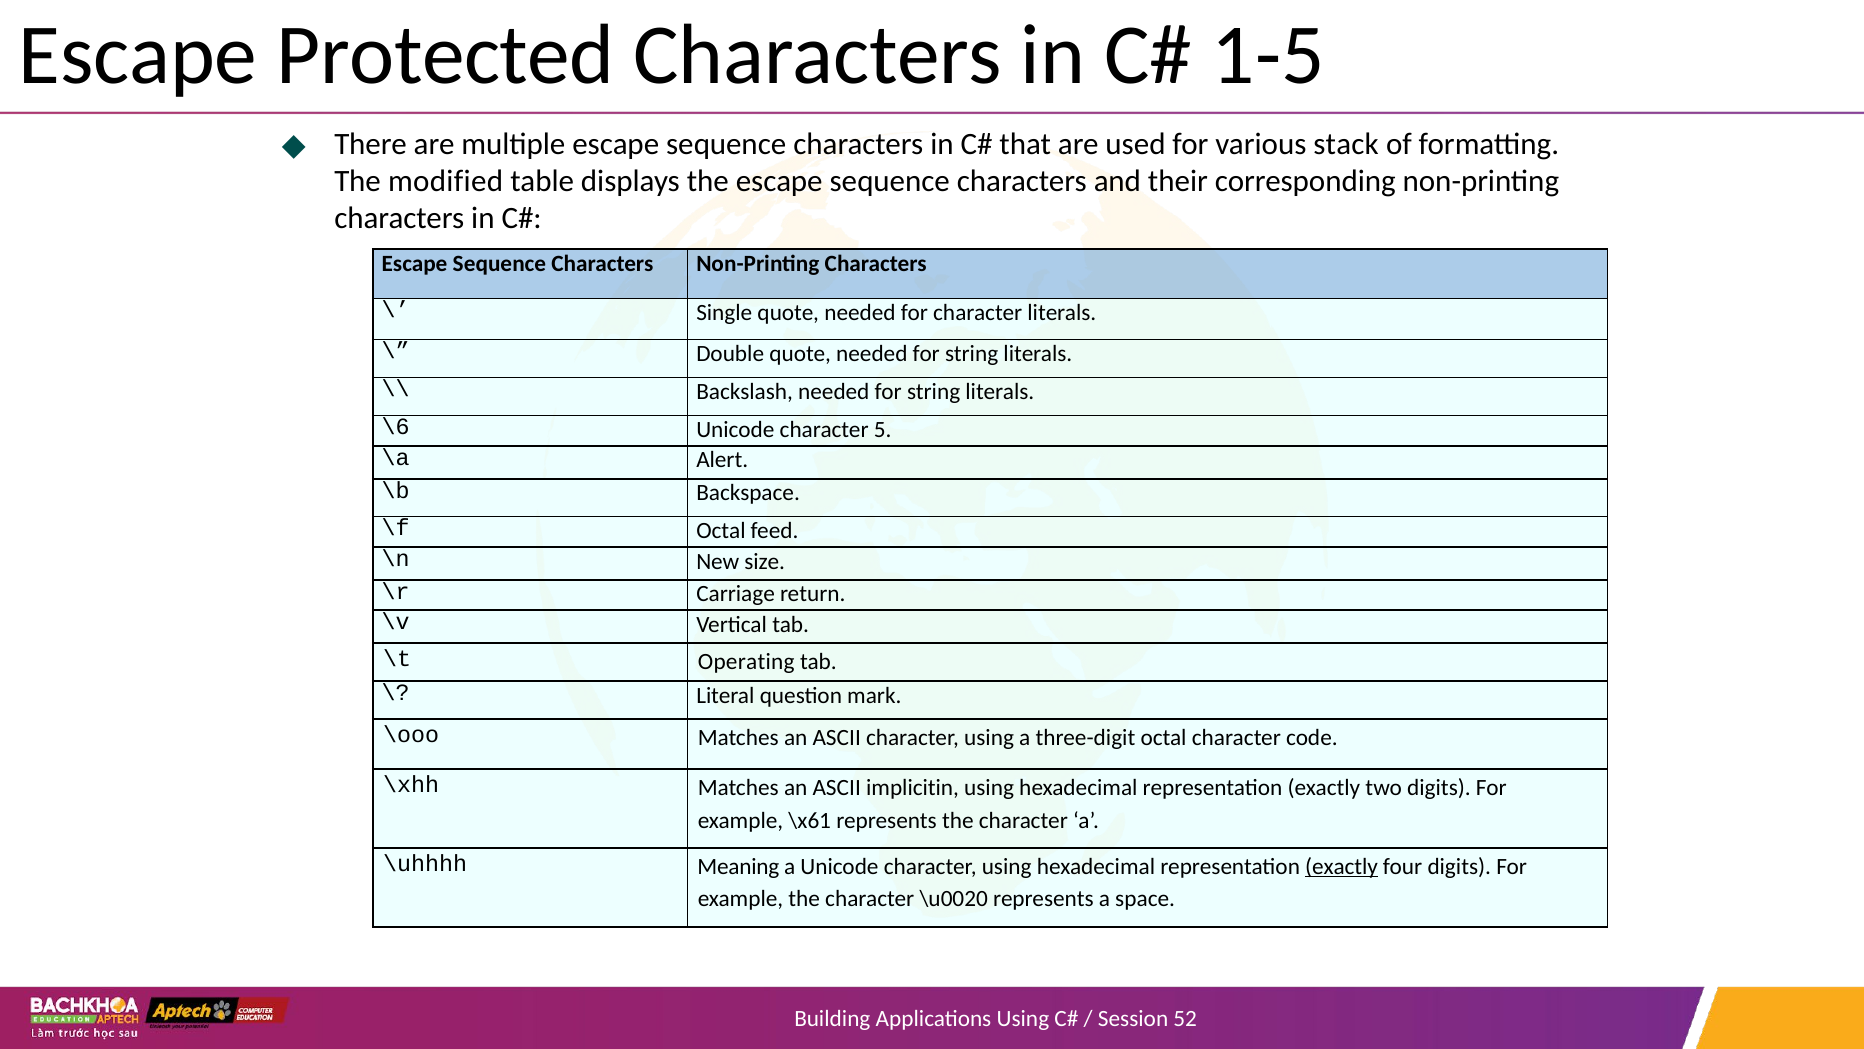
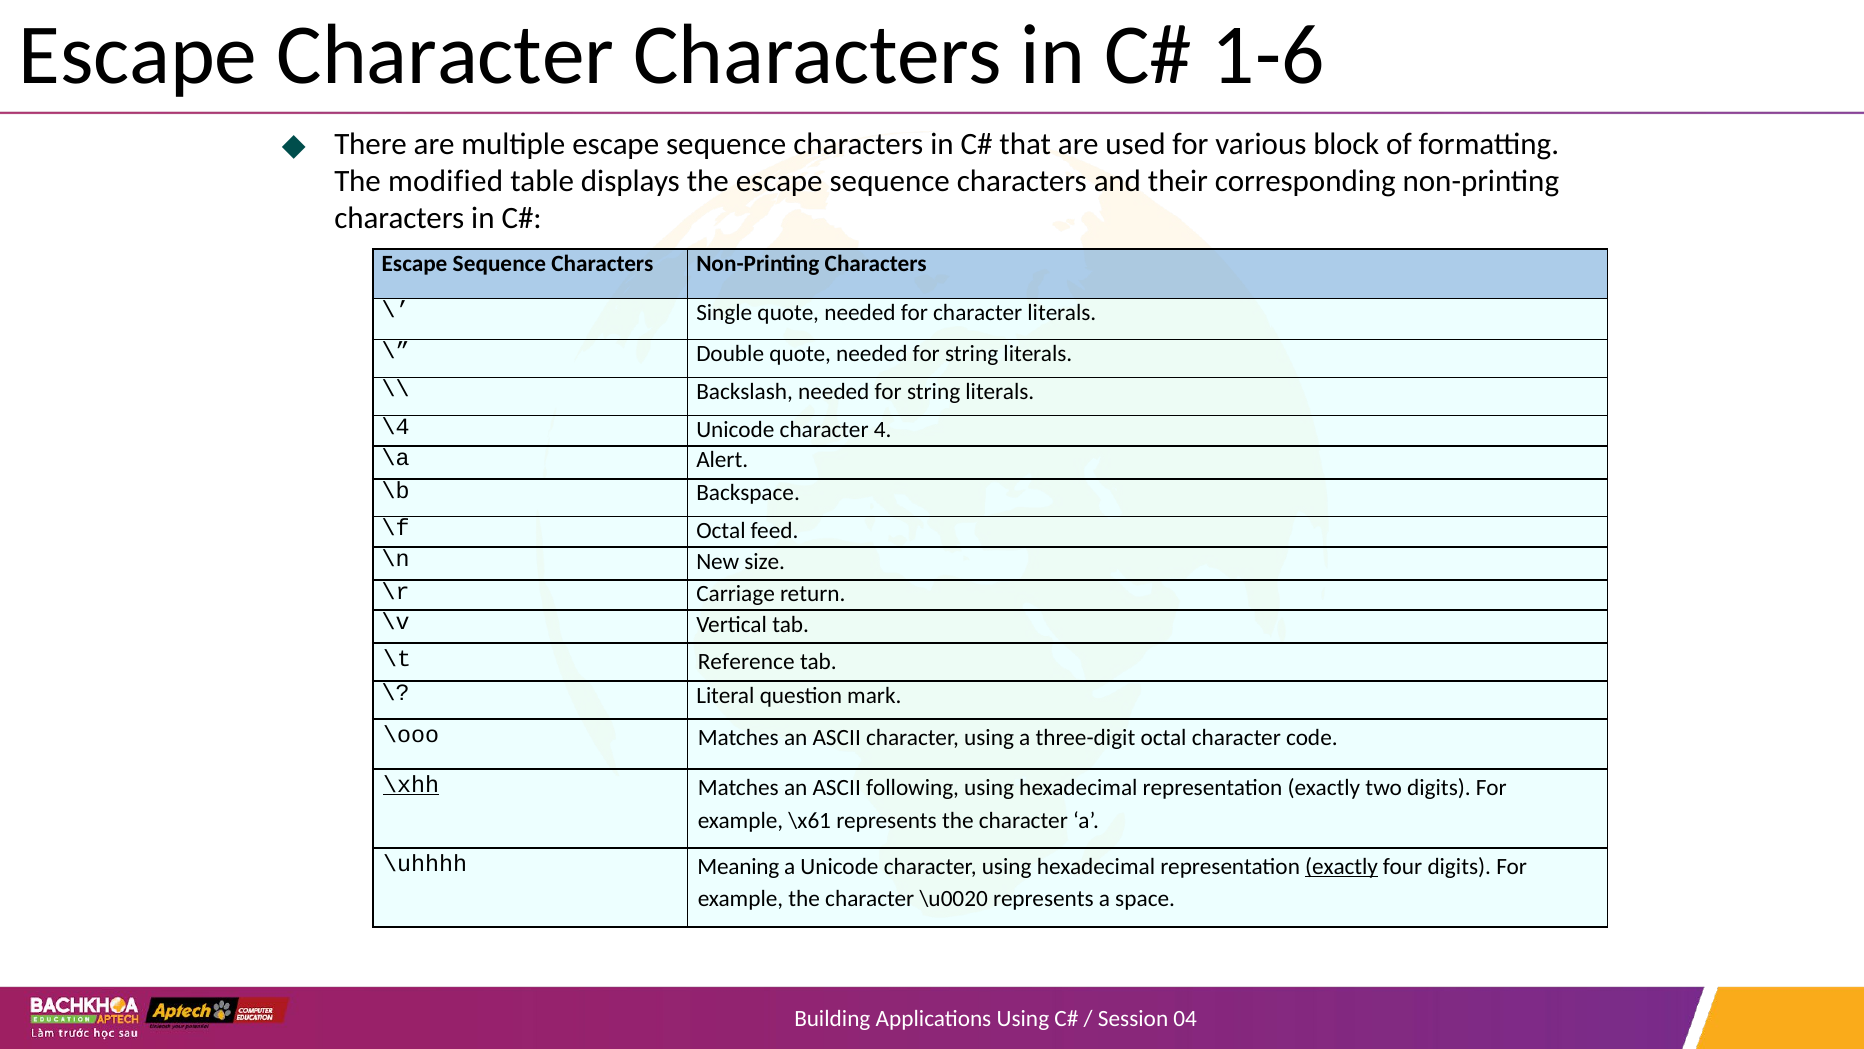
Escape Protected: Protected -> Character
1-5: 1-5 -> 1-6
stack: stack -> block
\6: \6 -> \4
5: 5 -> 4
Operating: Operating -> Reference
\xhh underline: none -> present
implicitin: implicitin -> following
52: 52 -> 04
